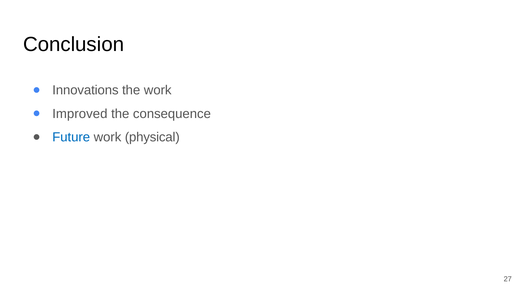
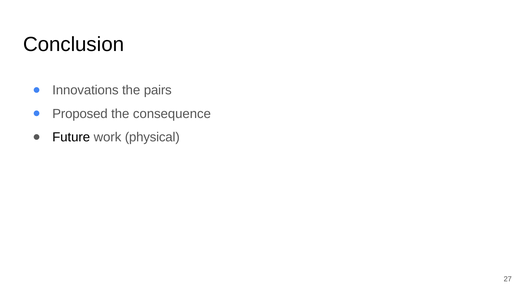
the work: work -> pairs
Improved: Improved -> Proposed
Future colour: blue -> black
